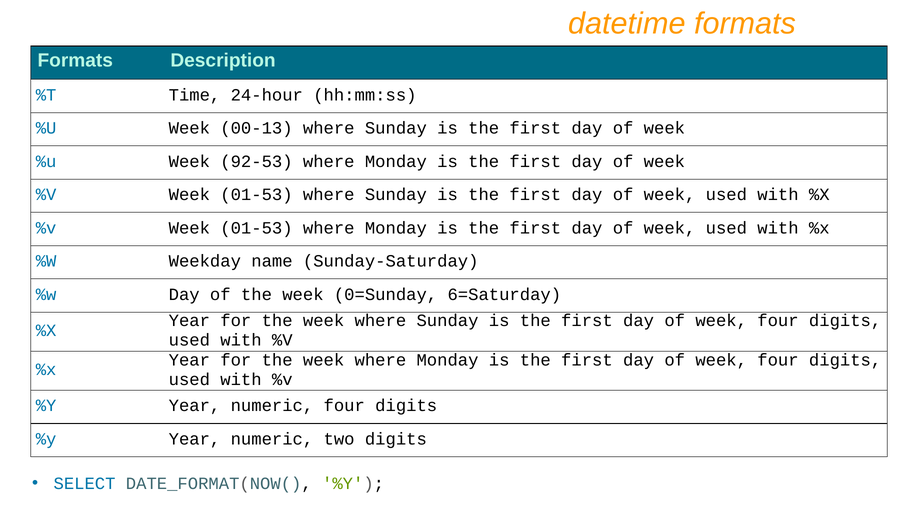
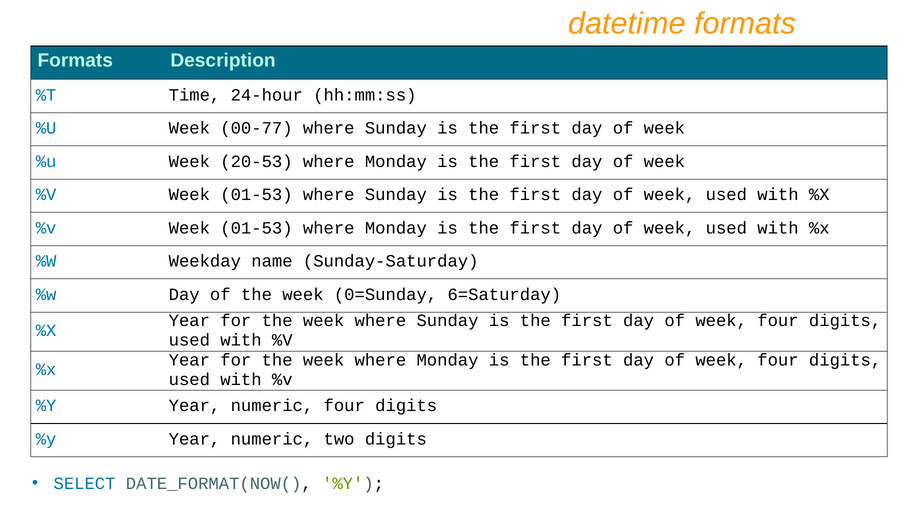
00-13: 00-13 -> 00-77
92-53: 92-53 -> 20-53
